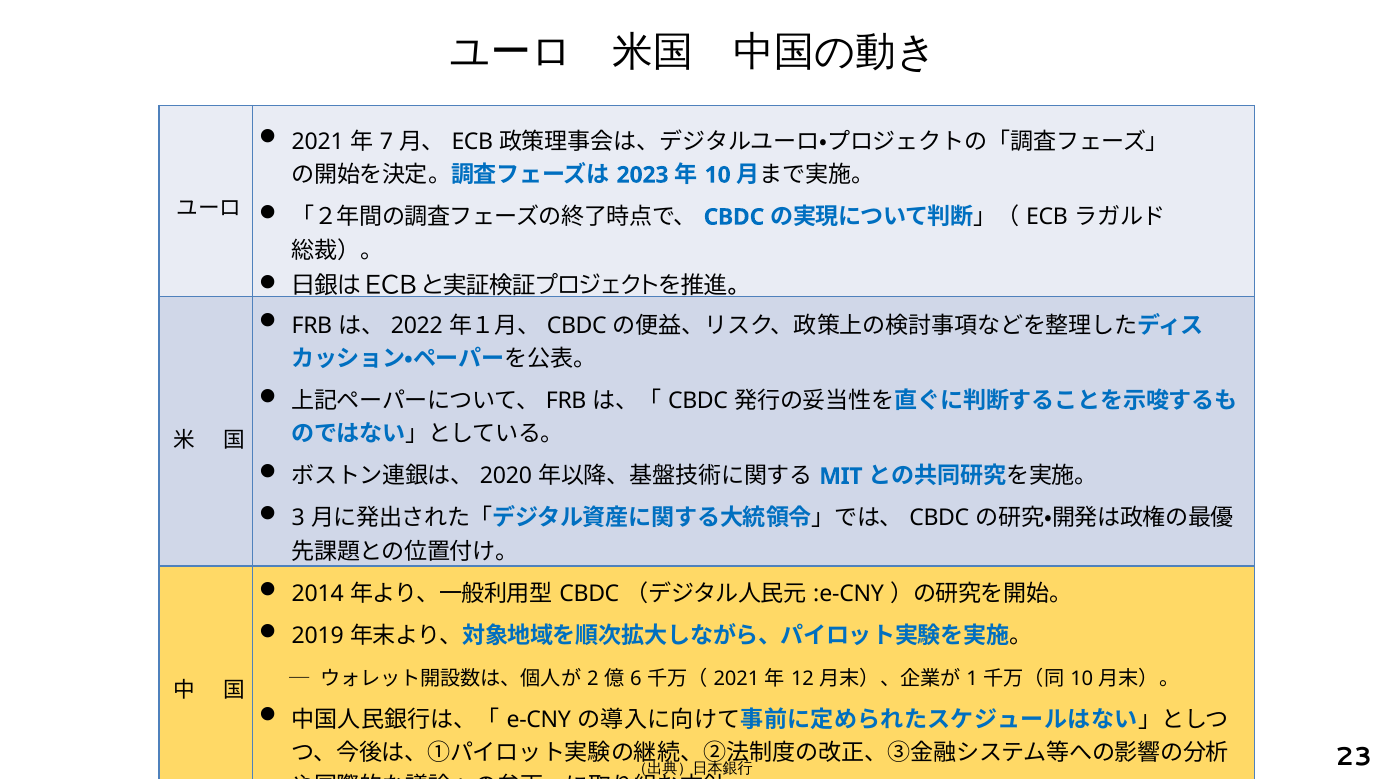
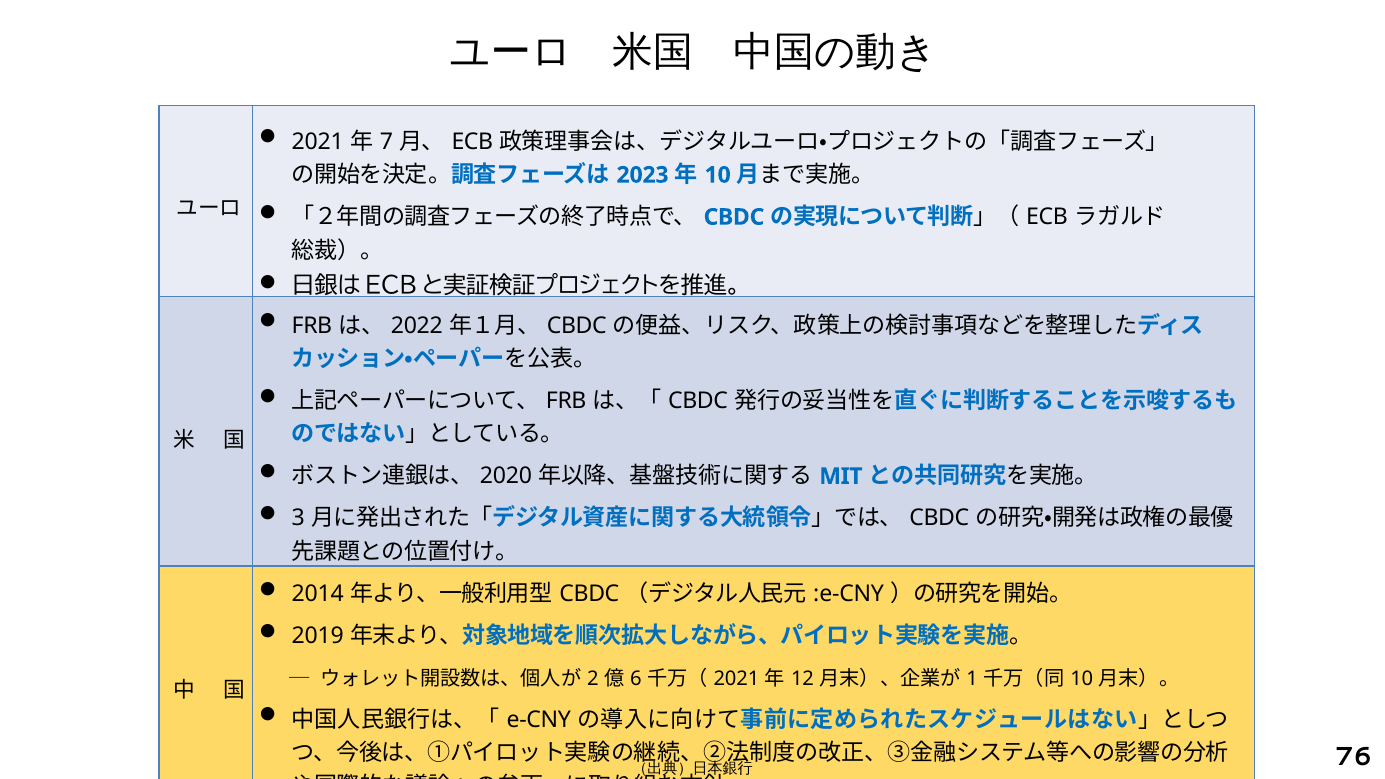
23: 23 -> 76
